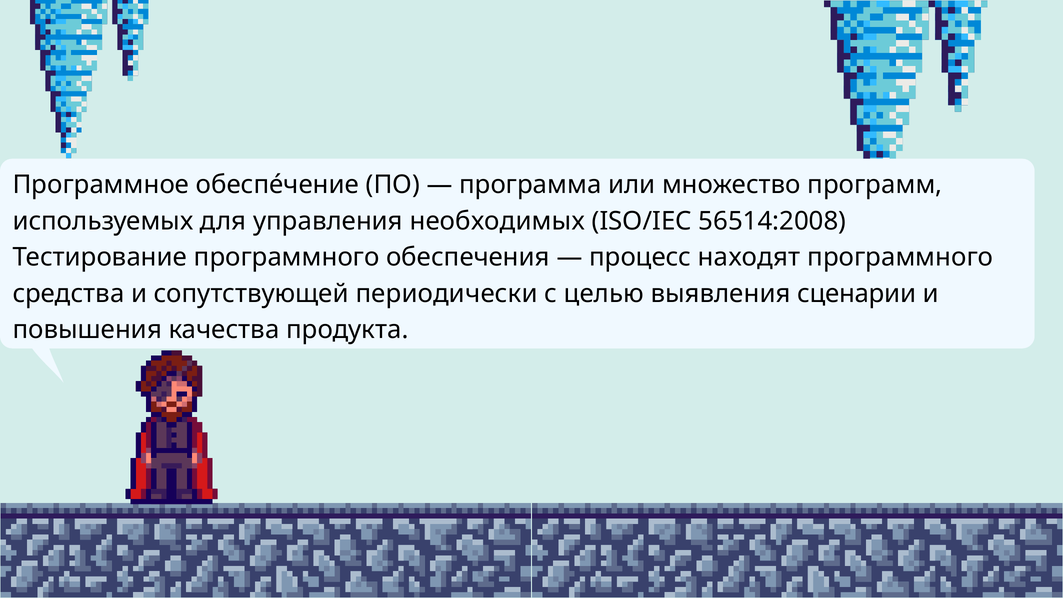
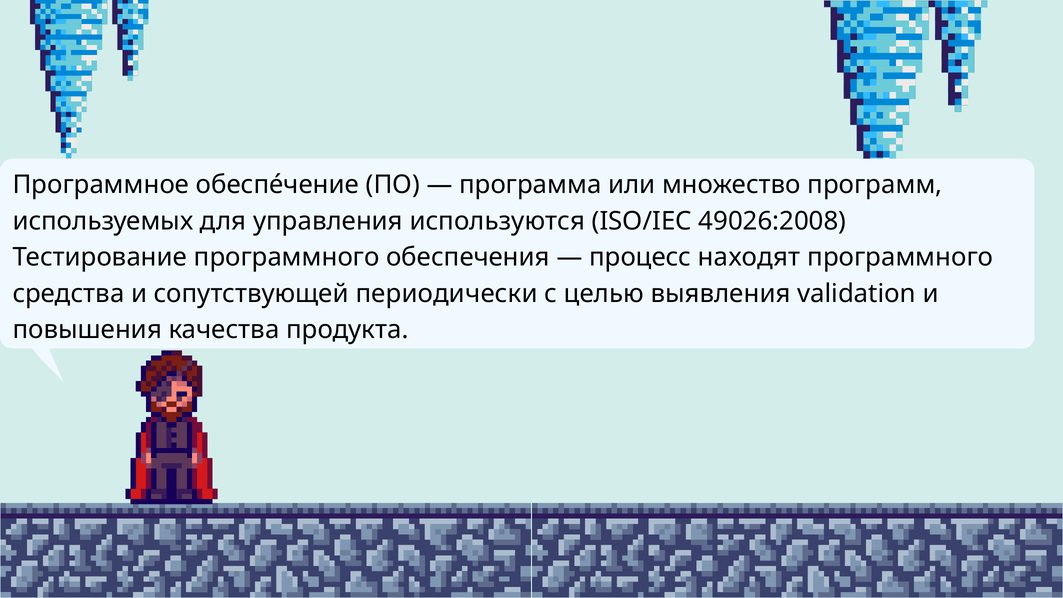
необходимых: необходимых -> используются
56514:2008: 56514:2008 -> 49026:2008
сценарии: сценарии -> validation
